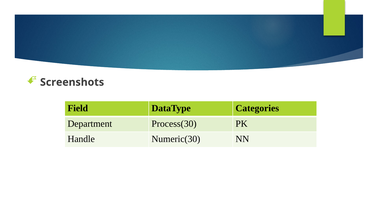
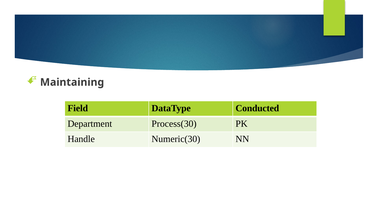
Screenshots: Screenshots -> Maintaining
Categories: Categories -> Conducted
